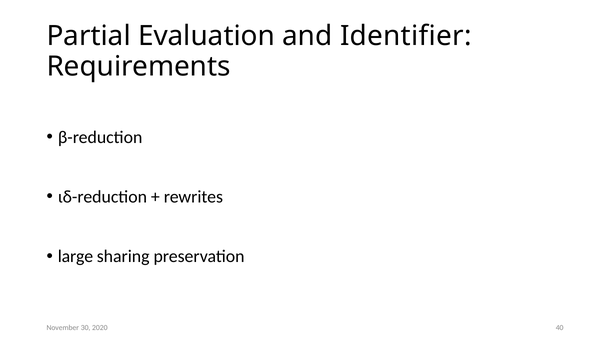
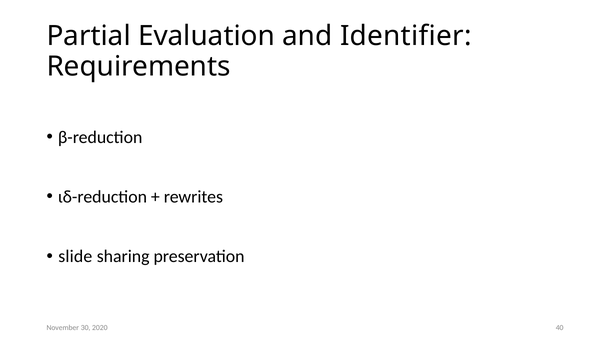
large: large -> slide
